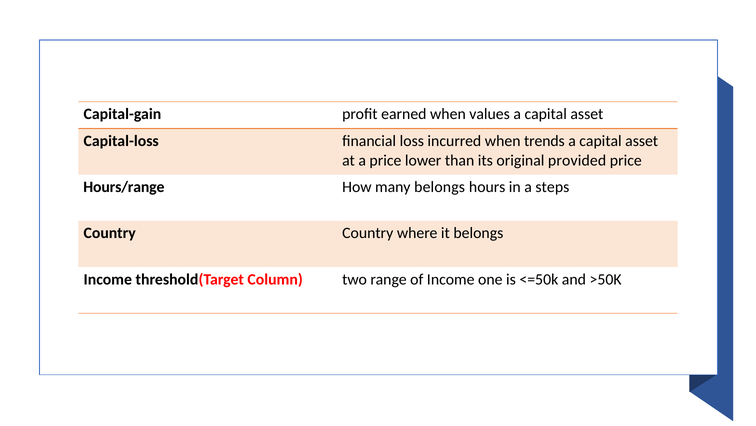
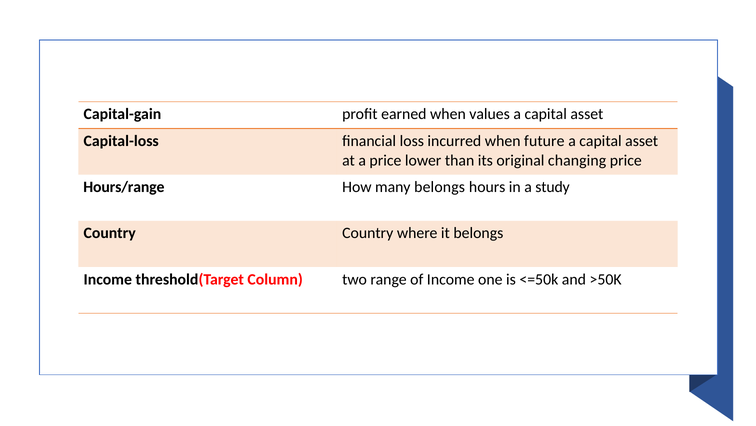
trends: trends -> future
provided: provided -> changing
steps: steps -> study
